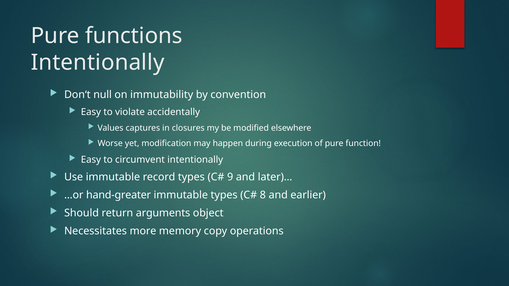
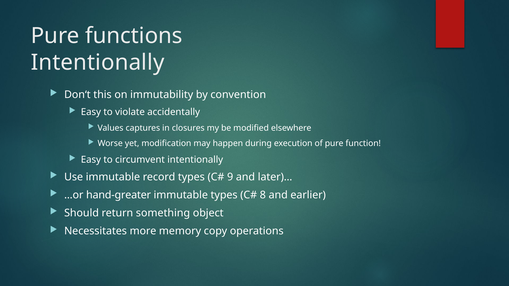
null: null -> this
arguments: arguments -> something
